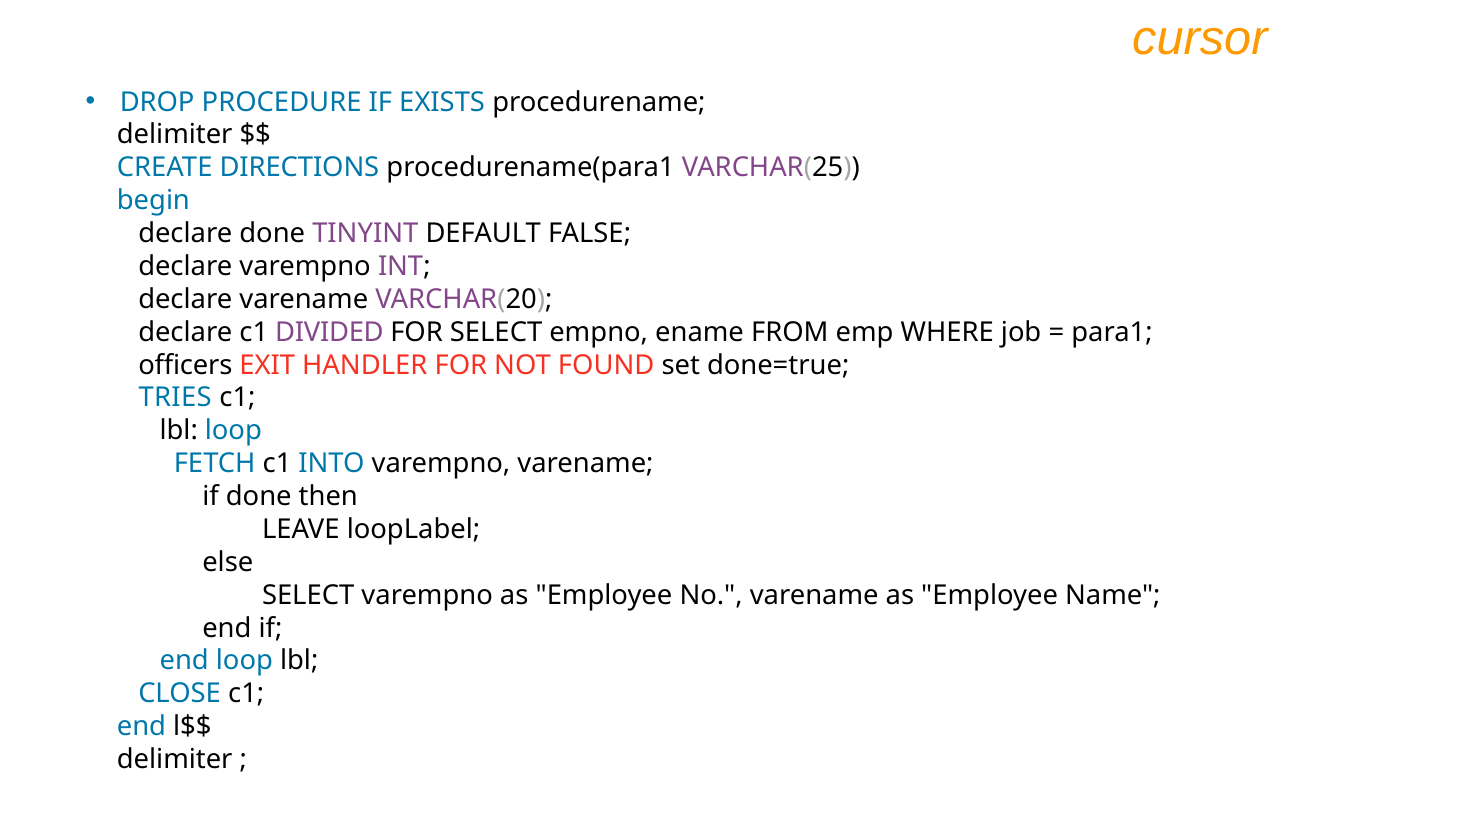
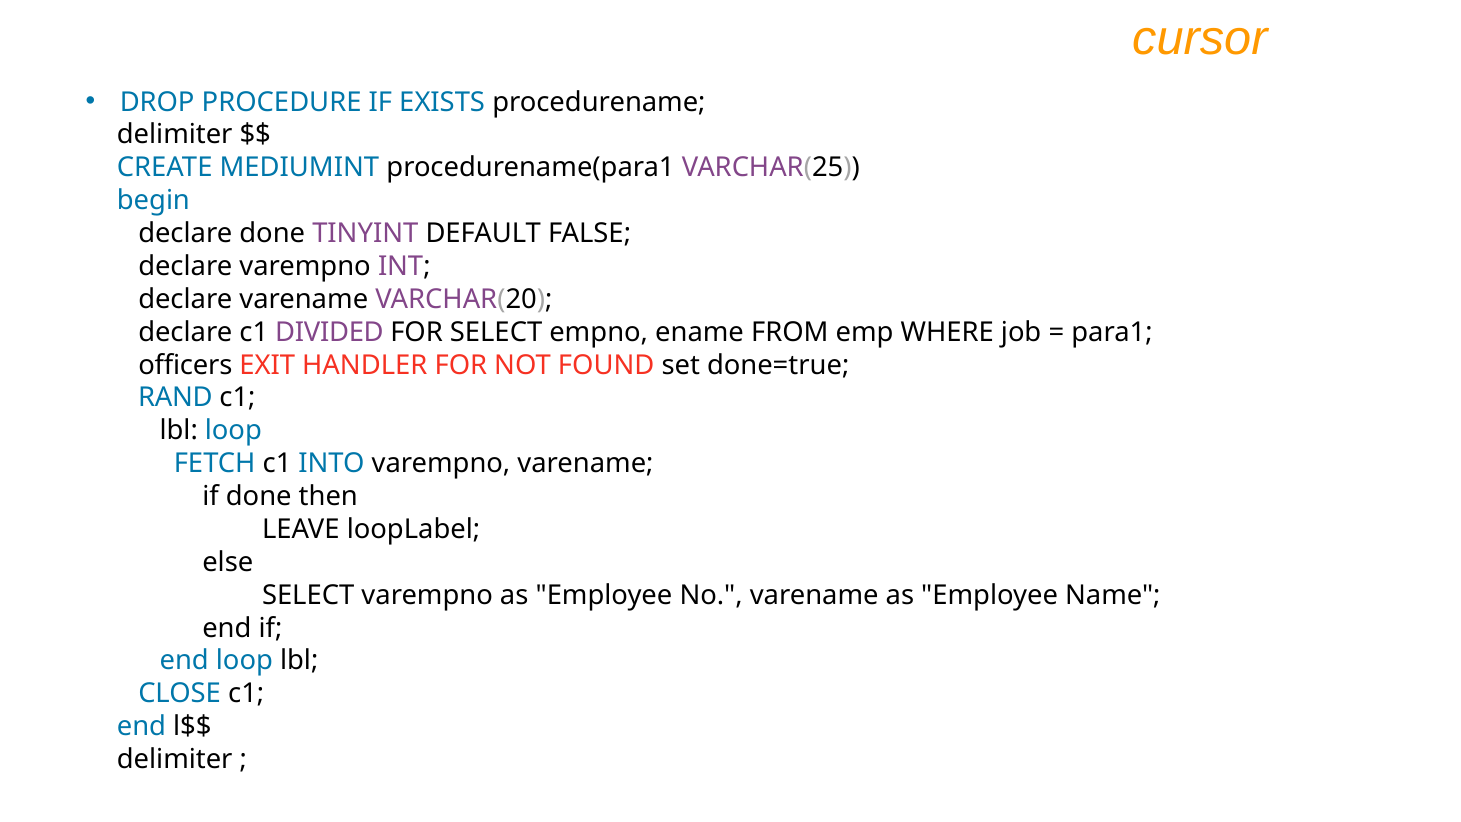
DIRECTIONS: DIRECTIONS -> MEDIUMINT
TRIES: TRIES -> RAND
